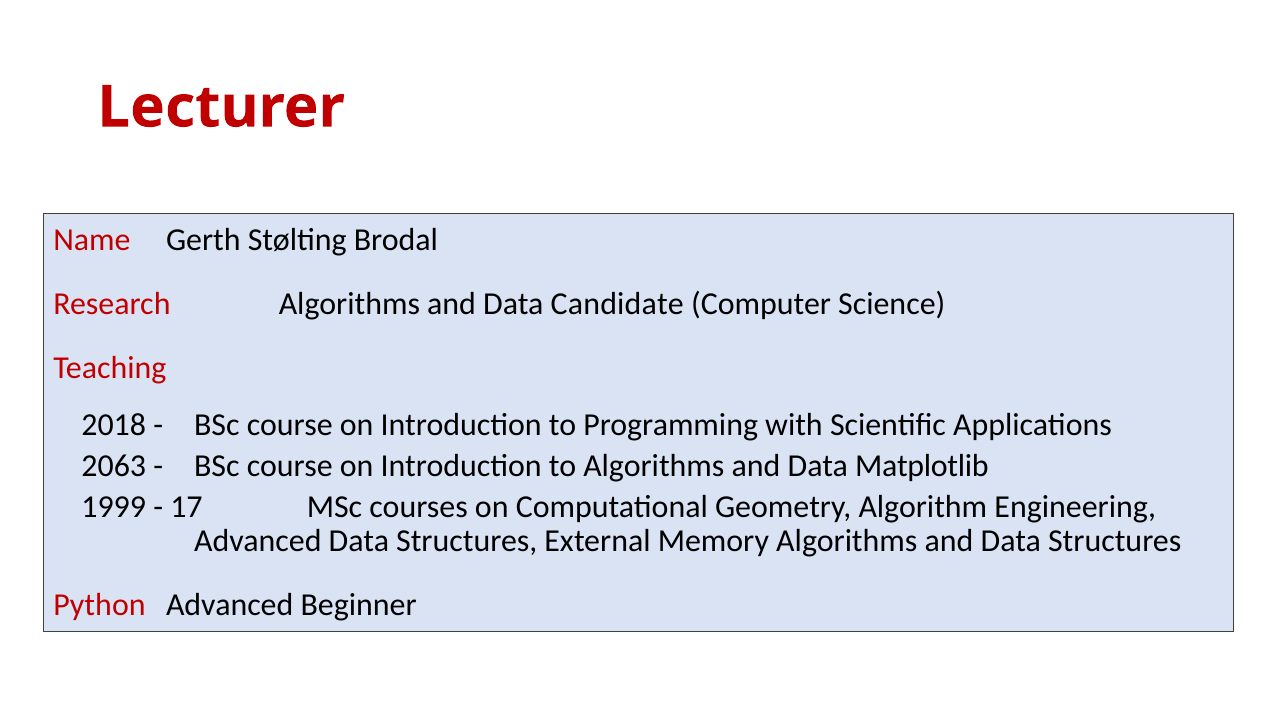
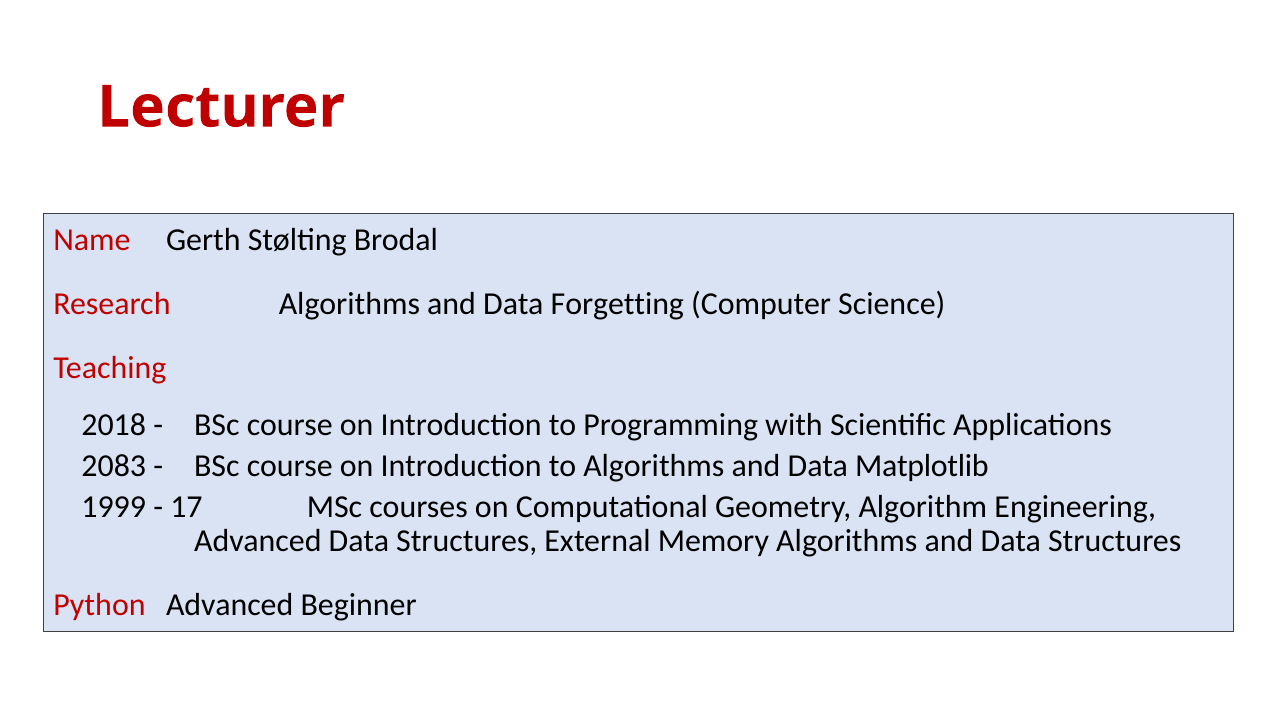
Candidate: Candidate -> Forgetting
2063: 2063 -> 2083
